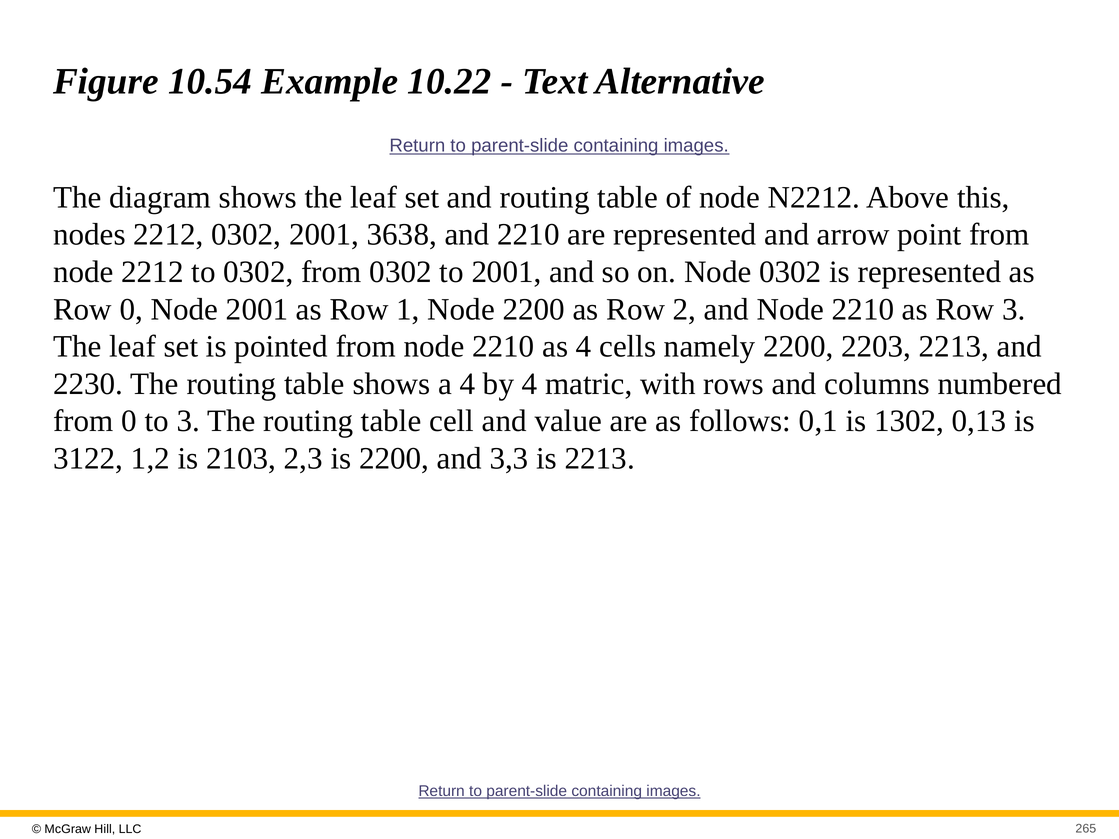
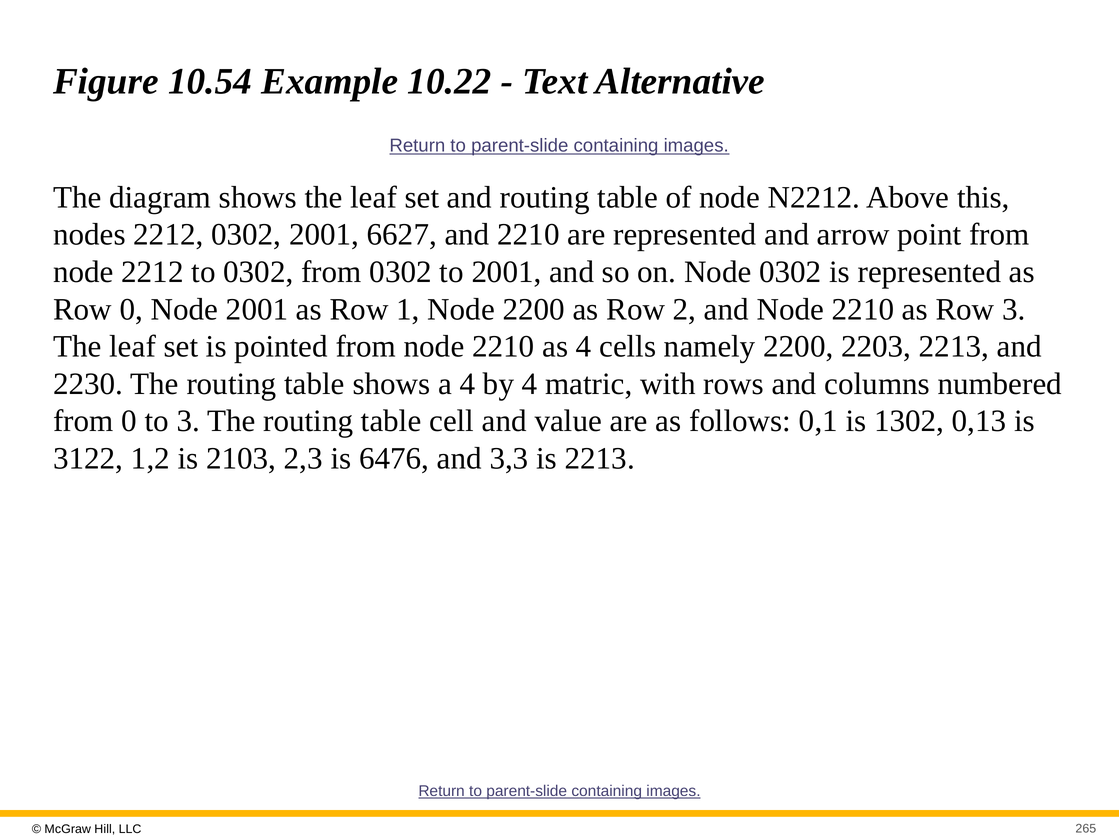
3638: 3638 -> 6627
is 2200: 2200 -> 6476
